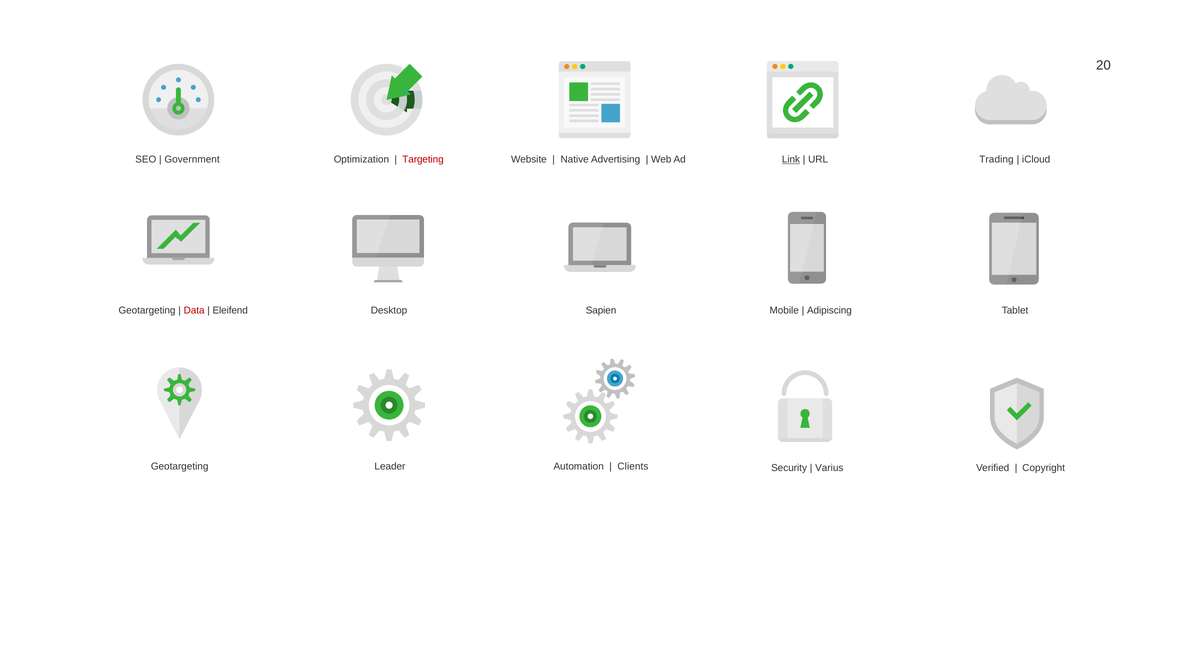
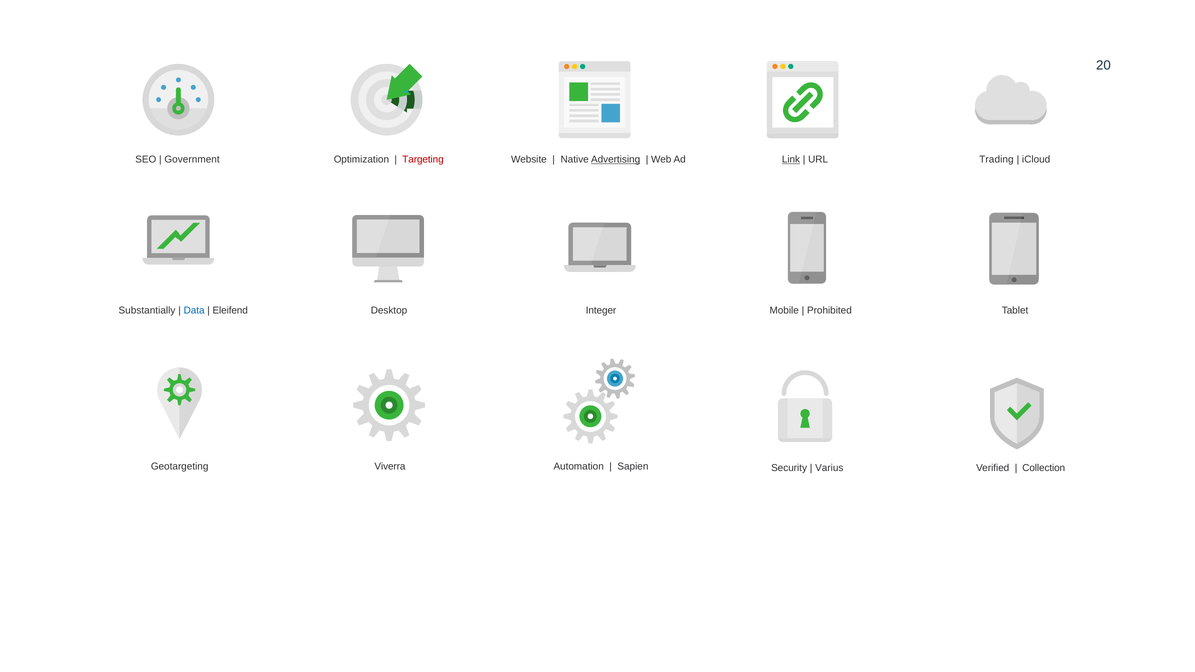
Advertising underline: none -> present
Geotargeting at (147, 310): Geotargeting -> Substantially
Data colour: red -> blue
Sapien: Sapien -> Integer
Adipiscing: Adipiscing -> Prohibited
Leader: Leader -> Viverra
Clients: Clients -> Sapien
Copyright: Copyright -> Collection
